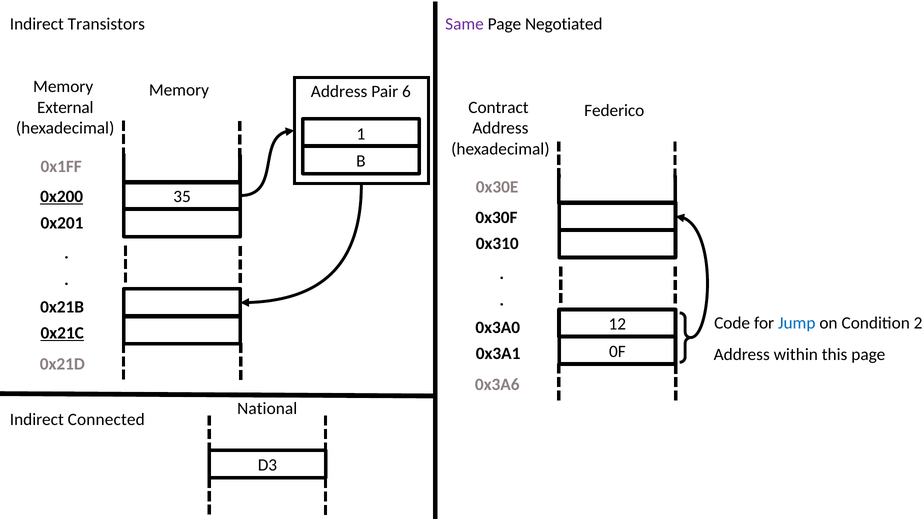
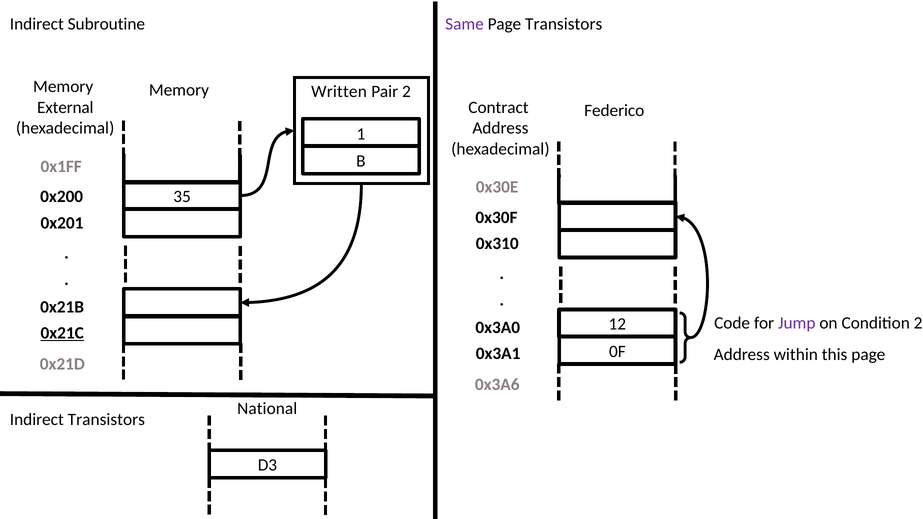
Transistors: Transistors -> Subroutine
Page Negotiated: Negotiated -> Transistors
Memory Address: Address -> Written
Pair 6: 6 -> 2
0x200 underline: present -> none
Jump colour: blue -> purple
Indirect Connected: Connected -> Transistors
